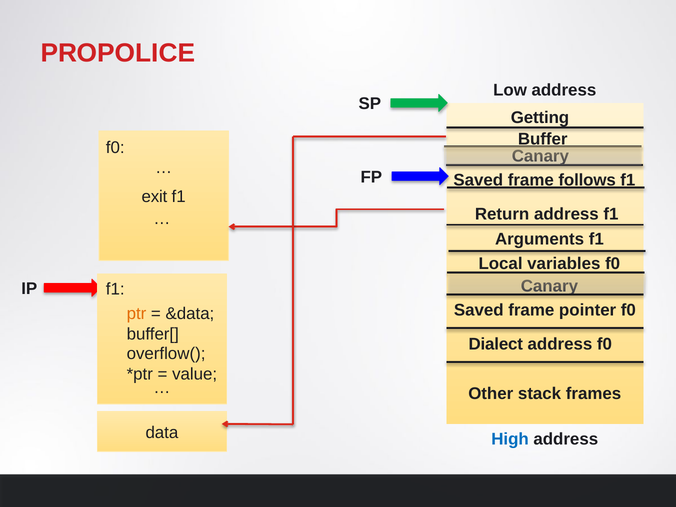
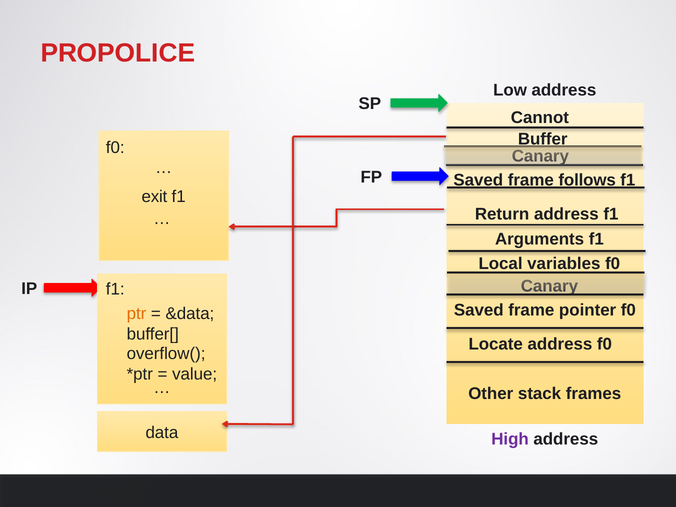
Getting: Getting -> Cannot
Dialect: Dialect -> Locate
High colour: blue -> purple
